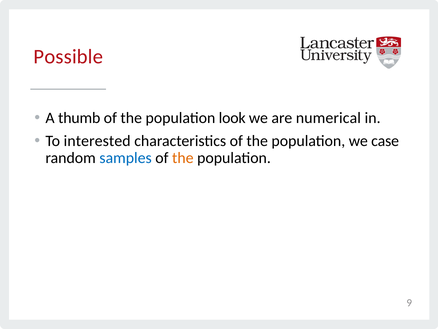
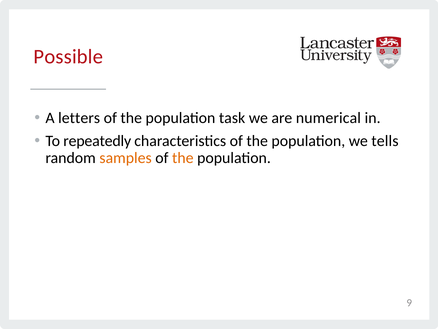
thumb: thumb -> letters
look: look -> task
interested: interested -> repeatedly
case: case -> tells
samples colour: blue -> orange
